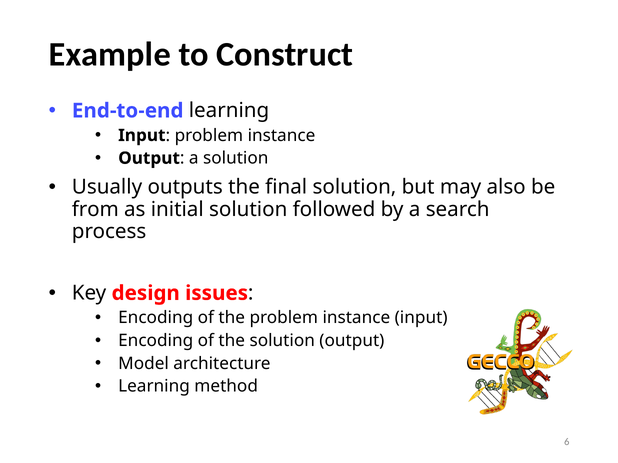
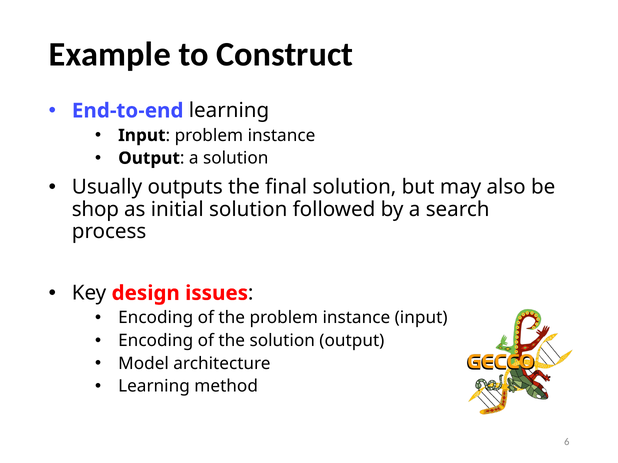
from: from -> shop
